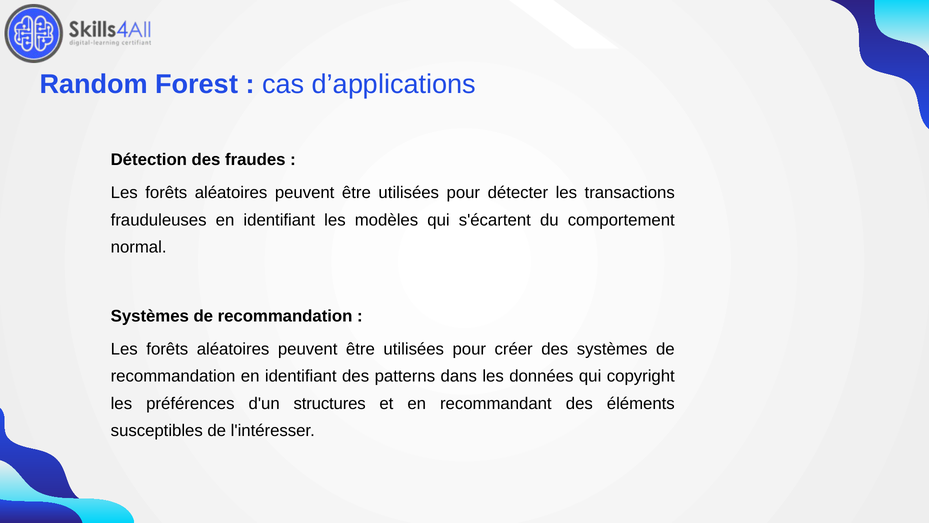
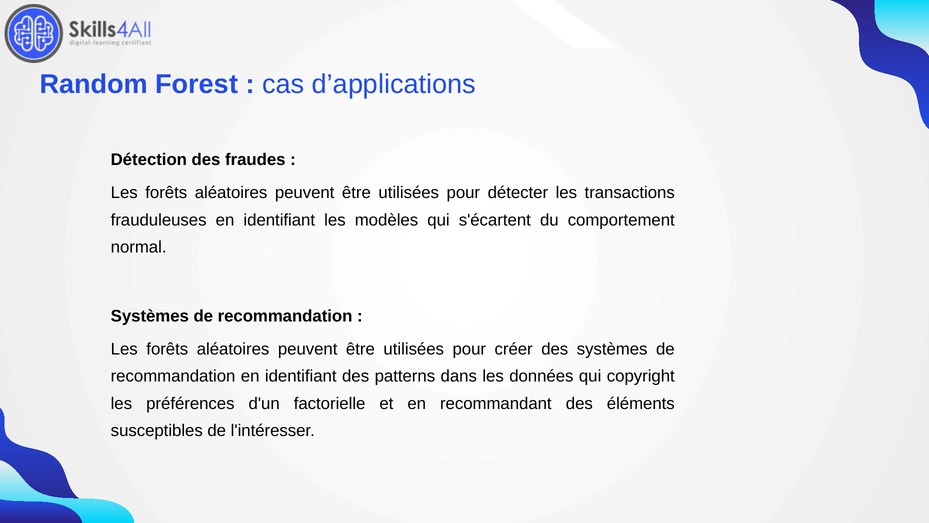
structures: structures -> factorielle
